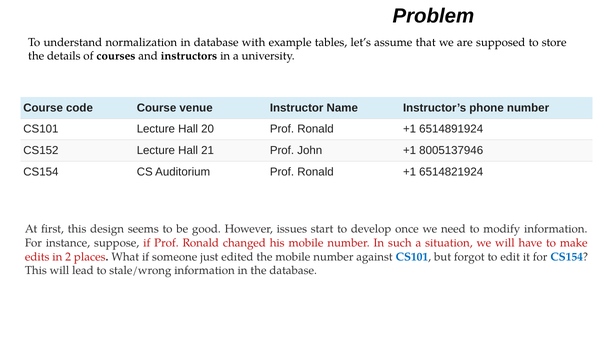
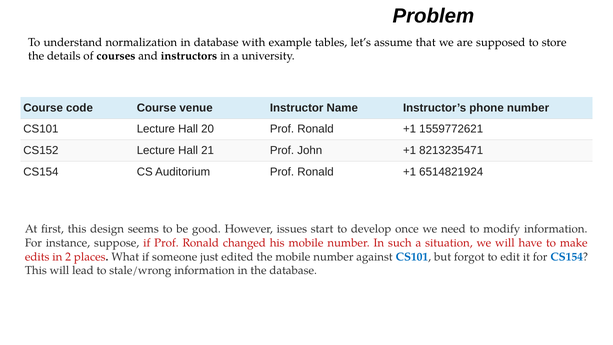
6514891924: 6514891924 -> 1559772621
8005137946: 8005137946 -> 8213235471
